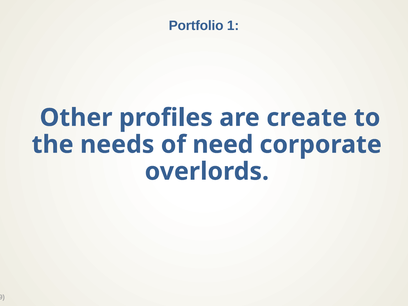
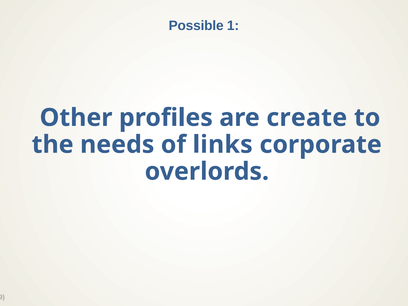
Portfolio: Portfolio -> Possible
need: need -> links
